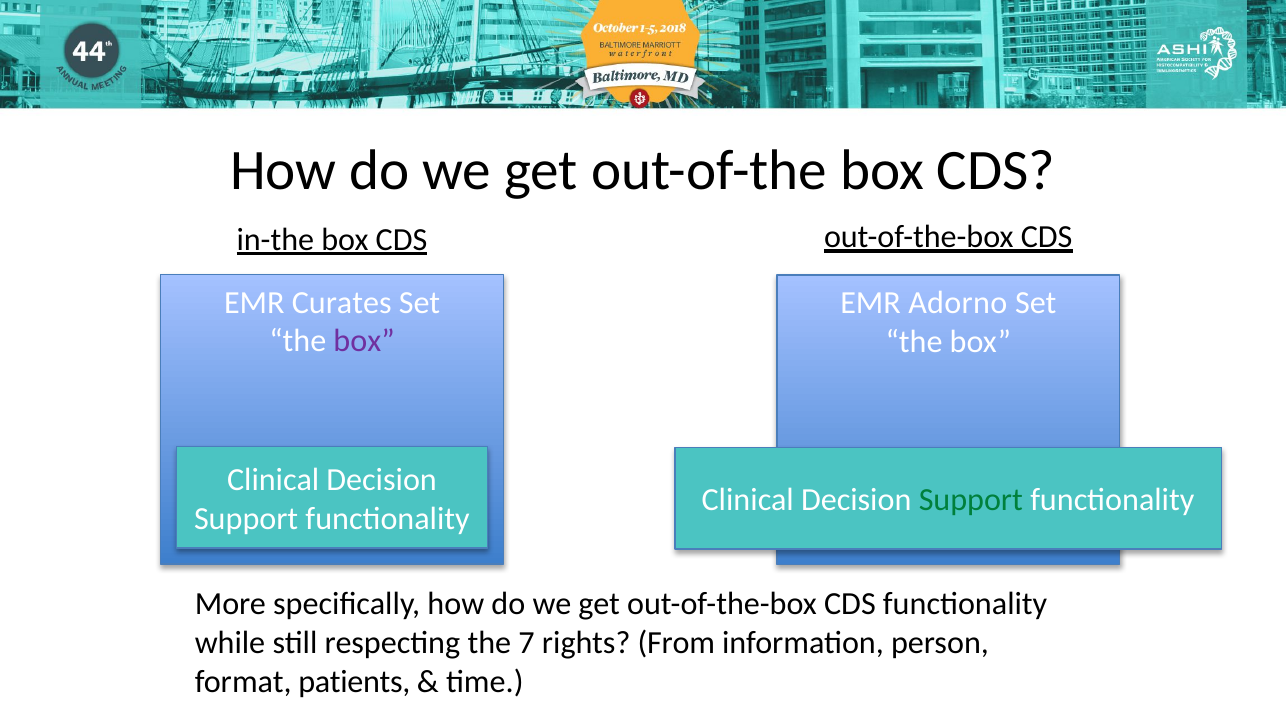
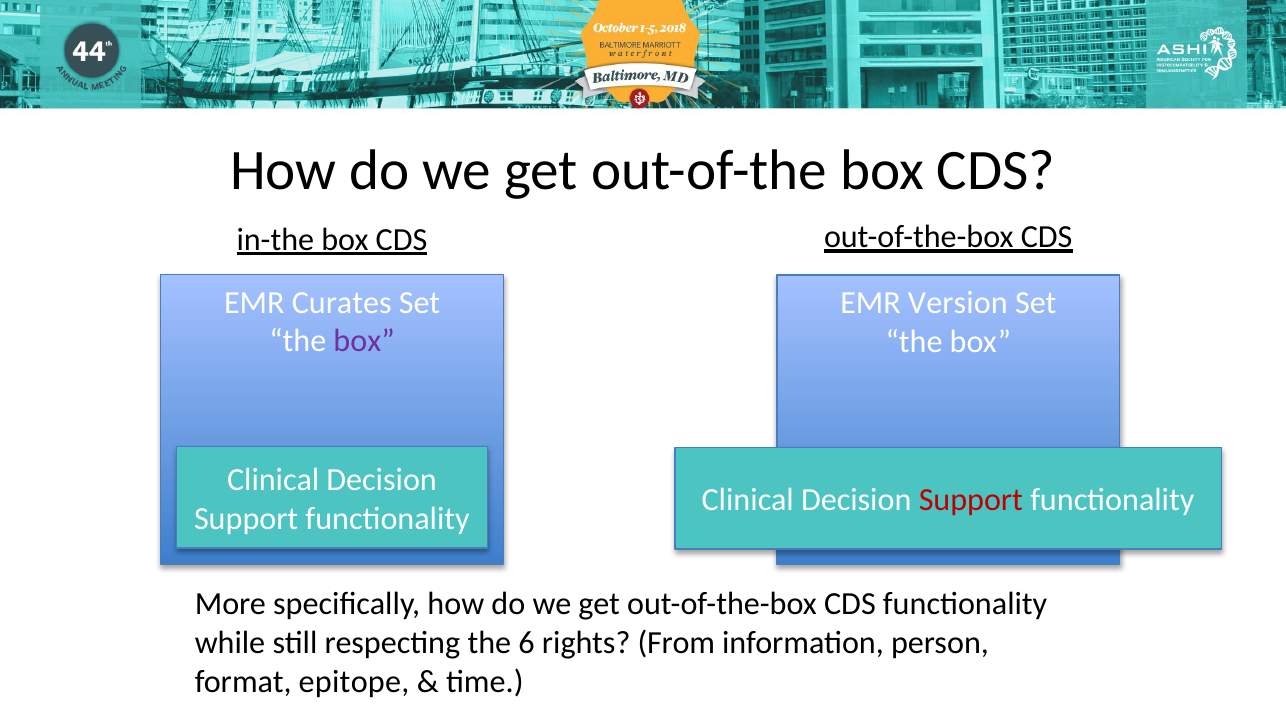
Adorno: Adorno -> Version
Support at (971, 500) colour: green -> red
7: 7 -> 6
patients: patients -> epitope
